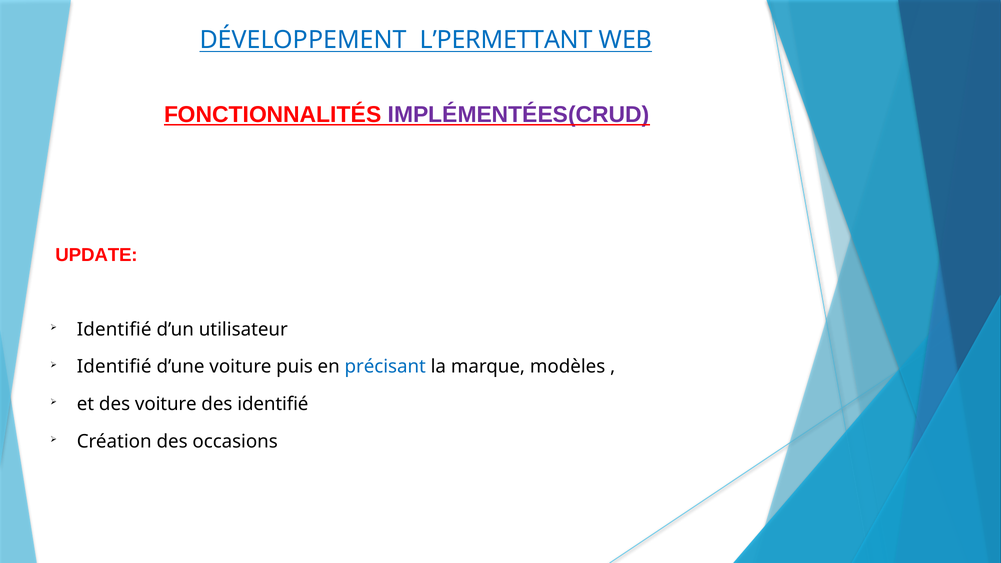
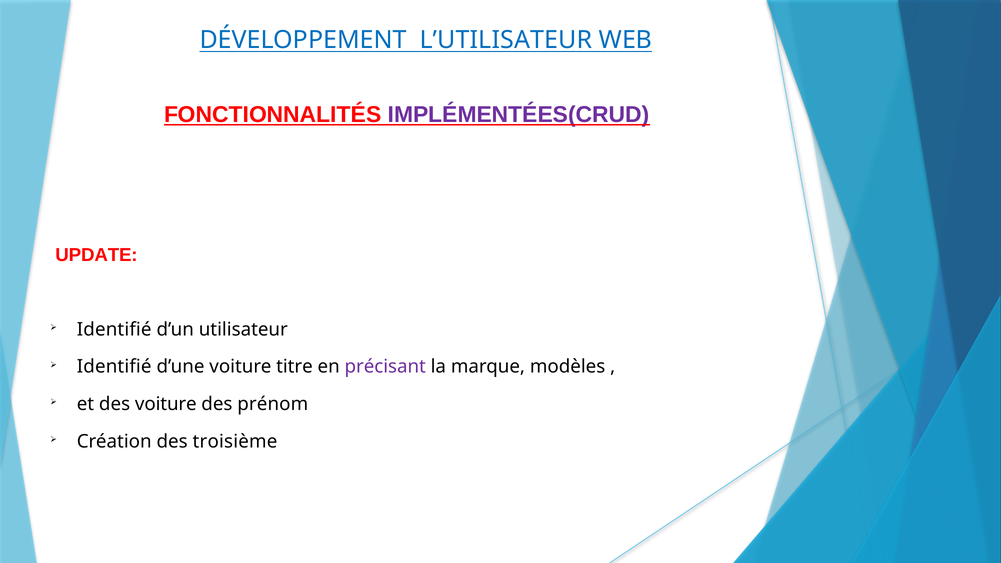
L’PERMETTANT: L’PERMETTANT -> L’UTILISATEUR
puis: puis -> titre
précisant colour: blue -> purple
des identifié: identifié -> prénom
occasions: occasions -> troisième
